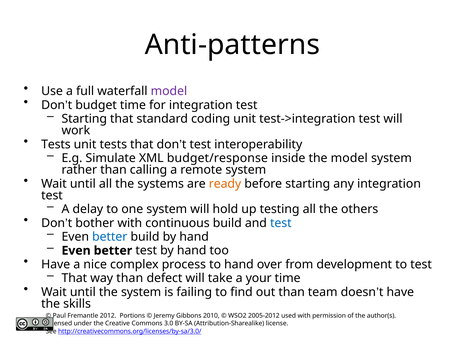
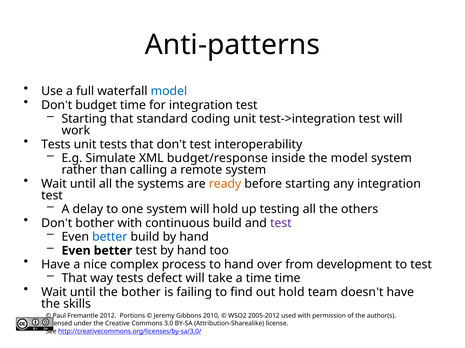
model at (169, 91) colour: purple -> blue
test at (281, 223) colour: blue -> purple
way than: than -> tests
a your: your -> time
the system: system -> bother
out than: than -> hold
